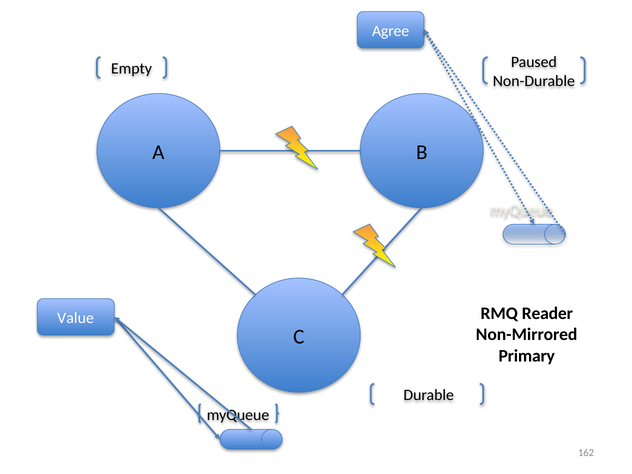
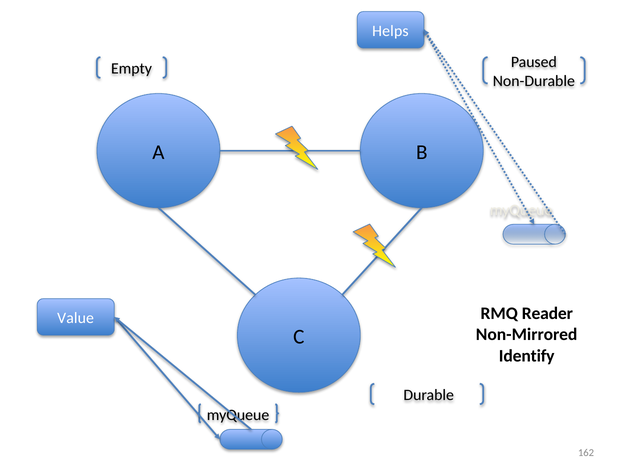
Agree: Agree -> Helps
Primary: Primary -> Identify
